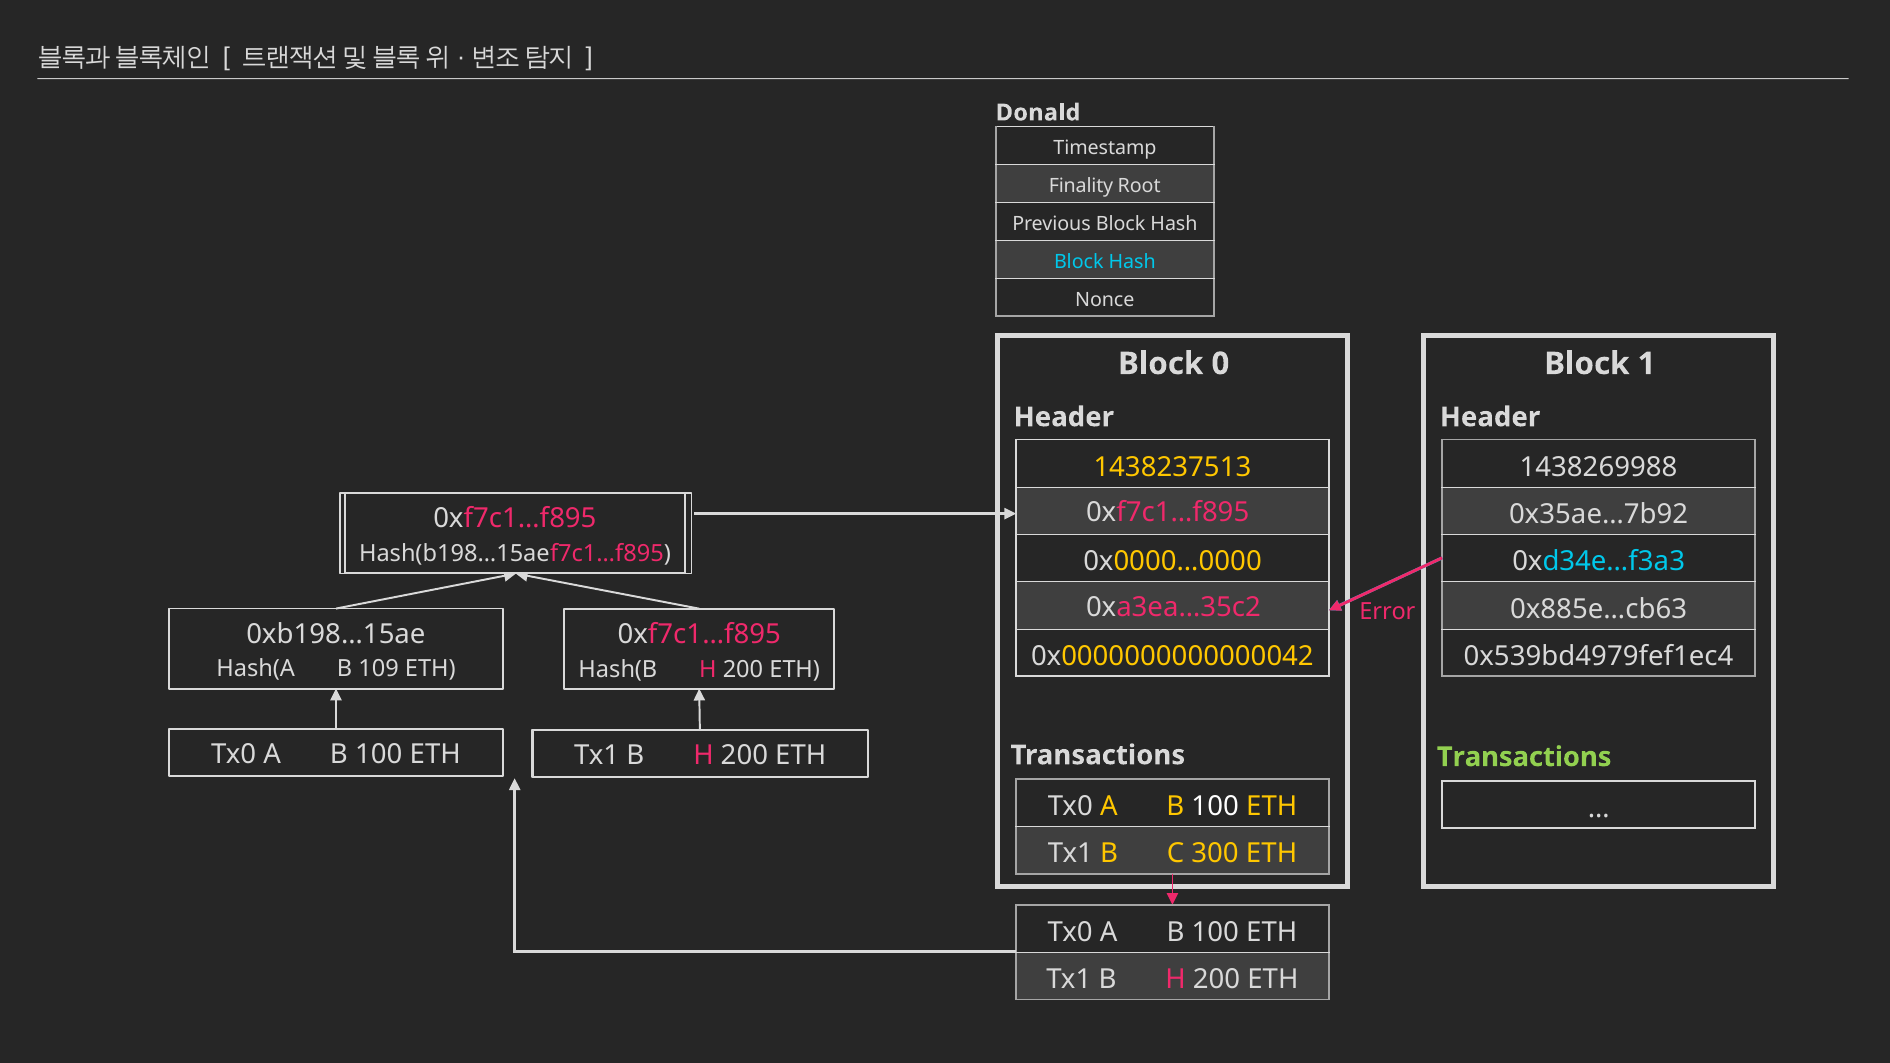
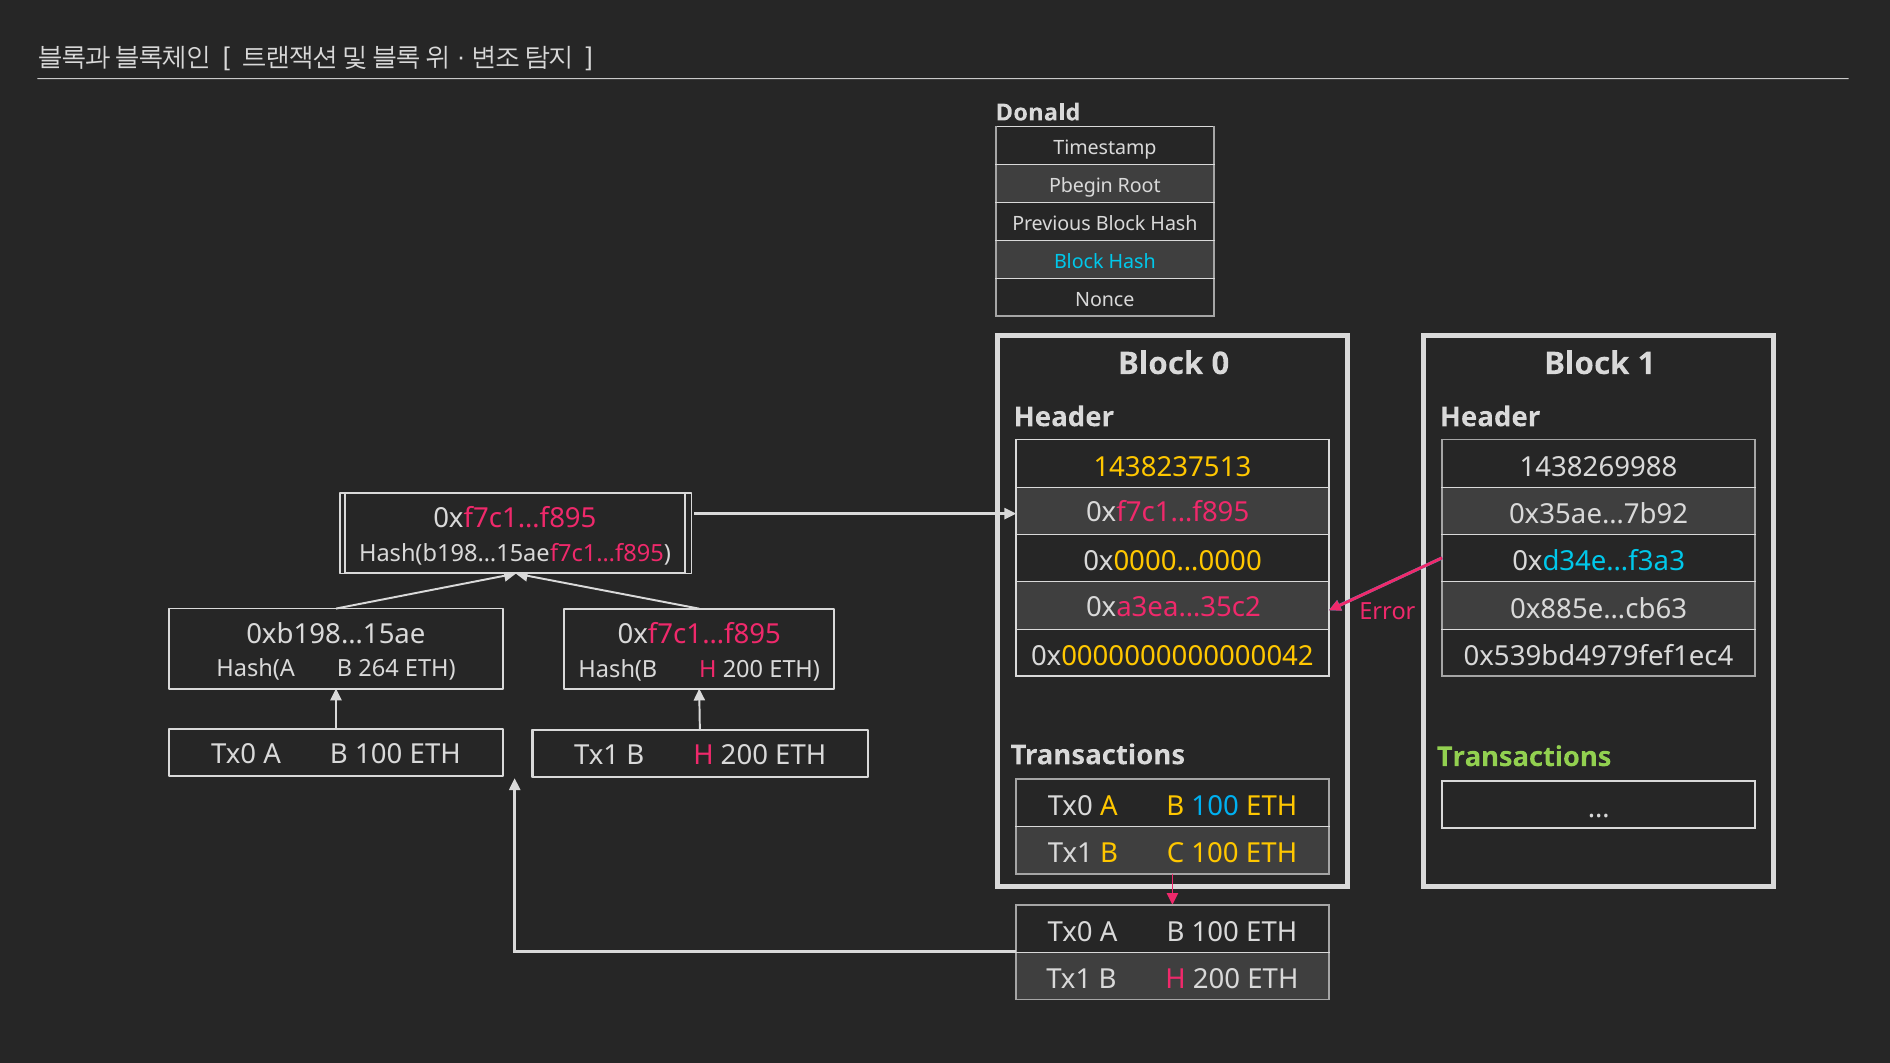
Finality: Finality -> Pbegin
109: 109 -> 264
100 at (1215, 807) colour: white -> light blue
C 300: 300 -> 100
